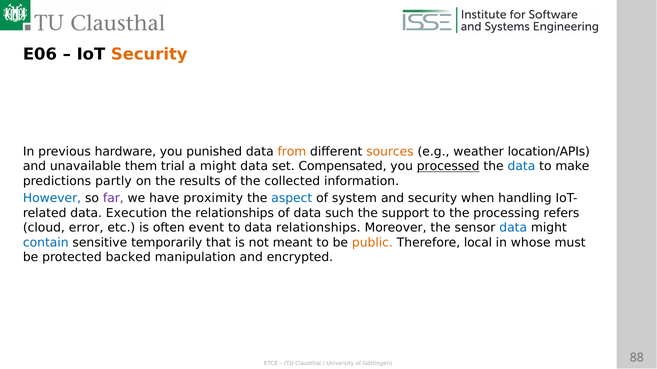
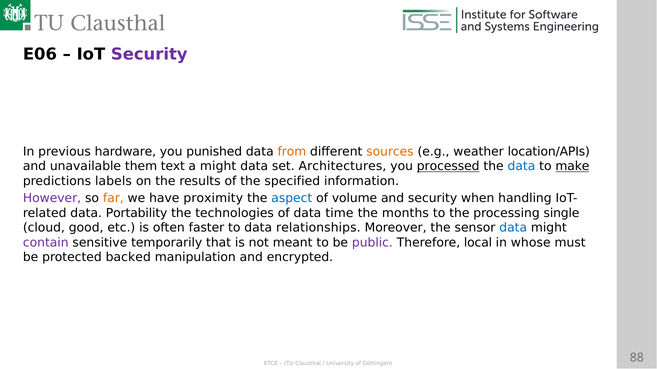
Security at (149, 55) colour: orange -> purple
trial: trial -> text
Compensated: Compensated -> Architectures
make underline: none -> present
partly: partly -> labels
collected: collected -> specified
However colour: blue -> purple
far colour: purple -> orange
system: system -> volume
Execution: Execution -> Portability
the relationships: relationships -> technologies
such: such -> time
support: support -> months
refers: refers -> single
error: error -> good
event: event -> faster
contain colour: blue -> purple
public colour: orange -> purple
